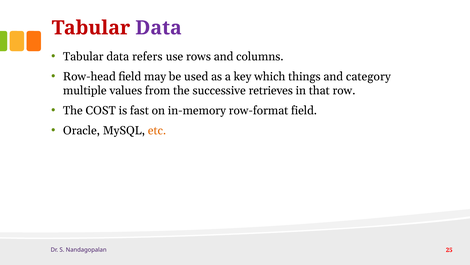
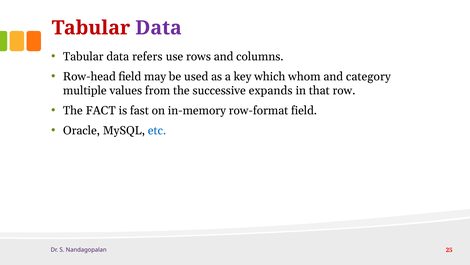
things: things -> whom
retrieves: retrieves -> expands
COST: COST -> FACT
etc colour: orange -> blue
